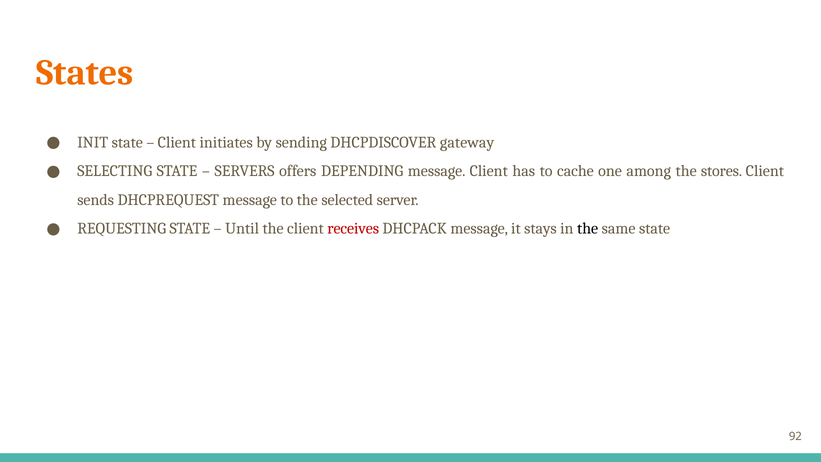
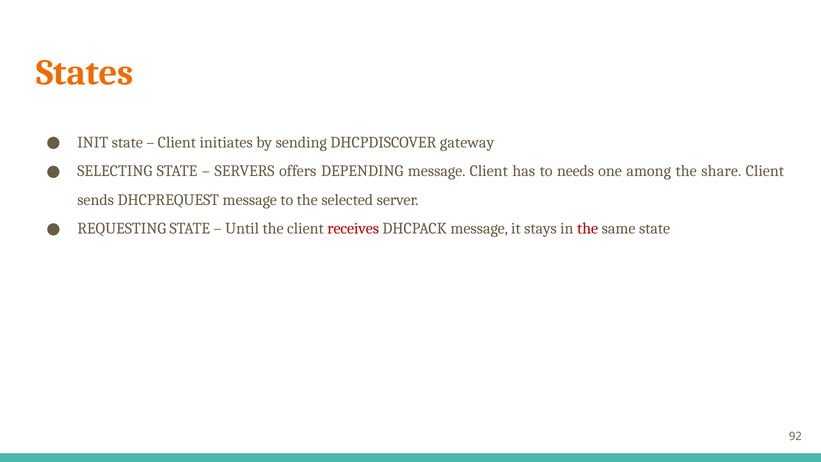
cache: cache -> needs
stores: stores -> share
the at (588, 228) colour: black -> red
